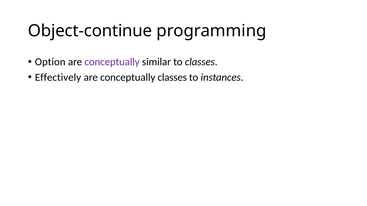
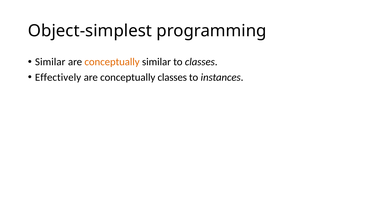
Object-continue: Object-continue -> Object-simplest
Option at (50, 62): Option -> Similar
conceptually at (112, 62) colour: purple -> orange
